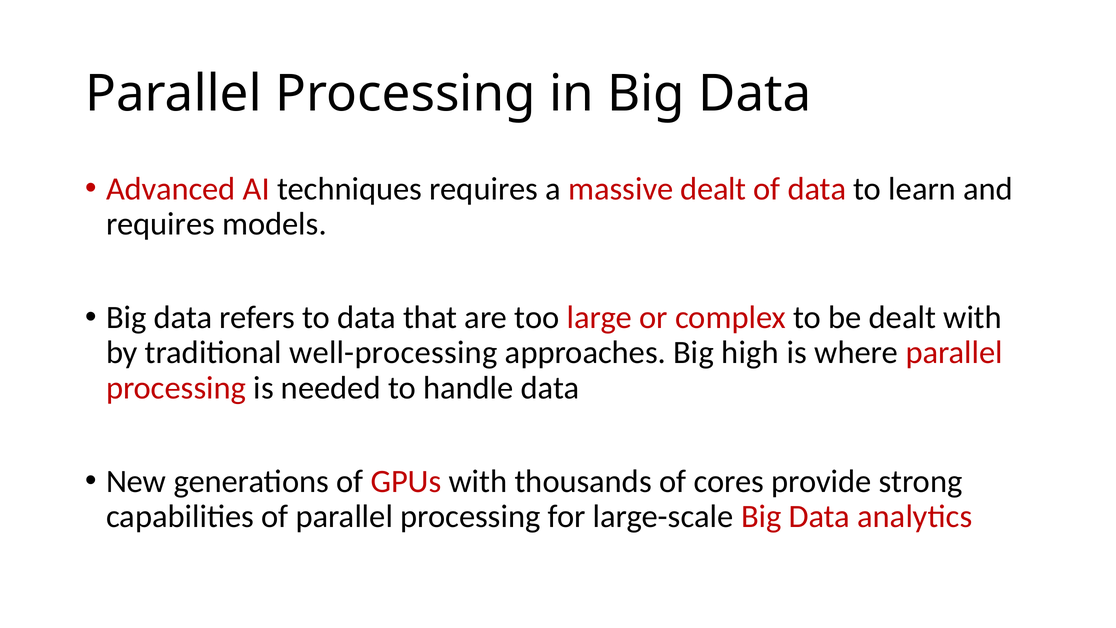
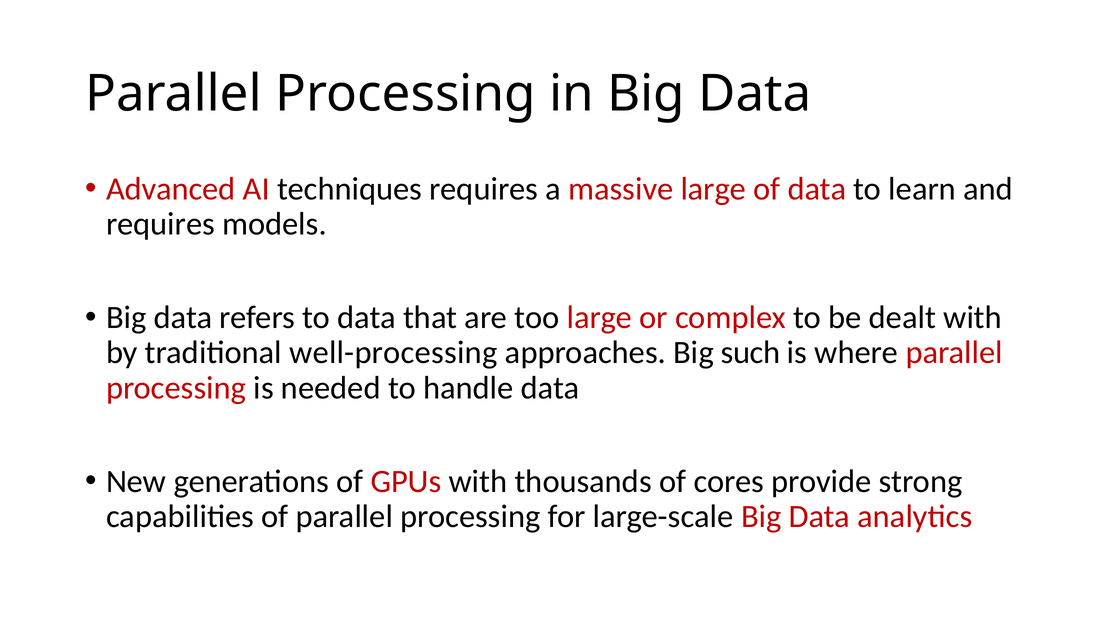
massive dealt: dealt -> large
high: high -> such
